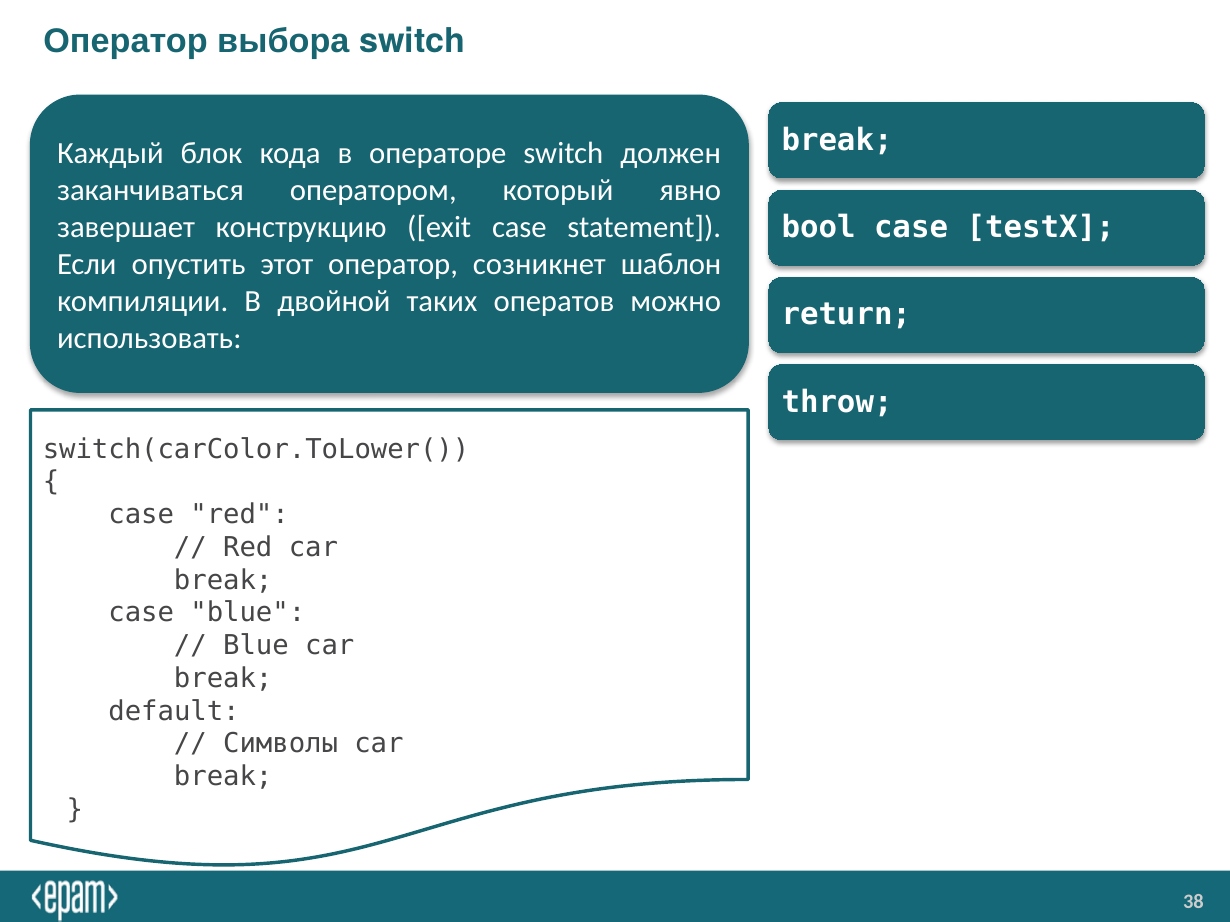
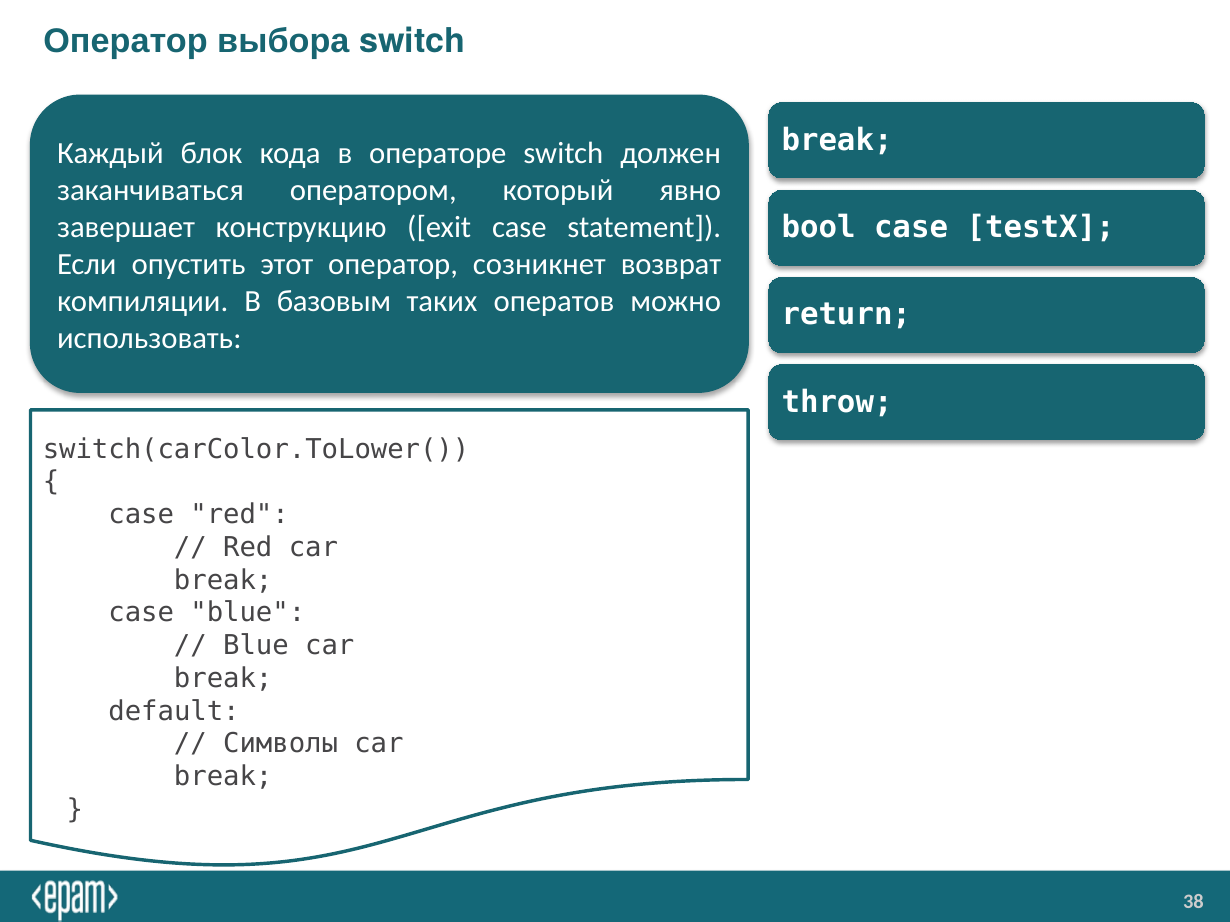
шаблон: шаблон -> возврат
двойной: двойной -> базовым
